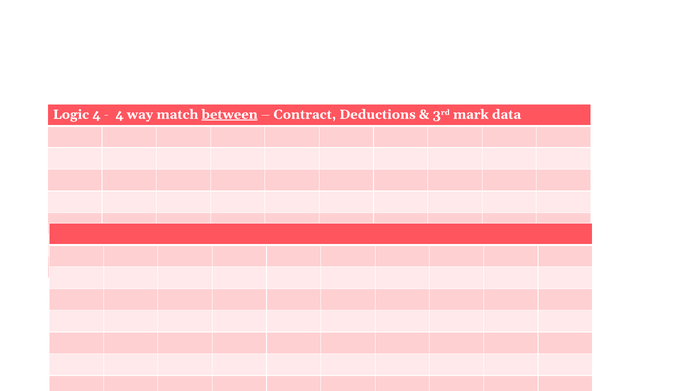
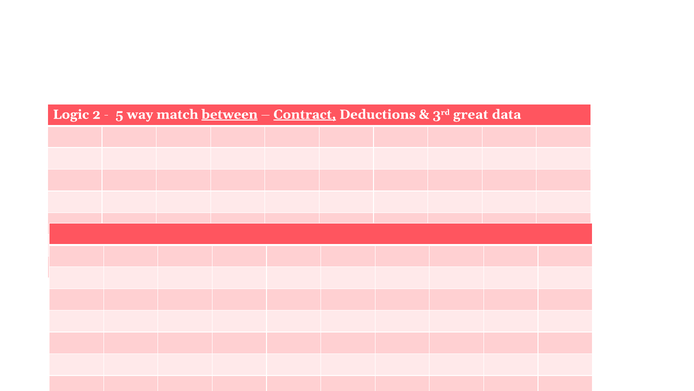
Logic 4: 4 -> 2
4 at (119, 114): 4 -> 5
Contract underline: none -> present
mark: mark -> great
